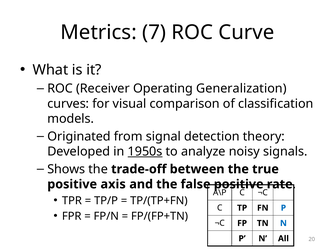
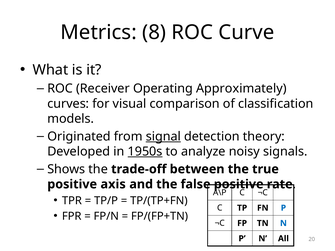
7: 7 -> 8
Generalization: Generalization -> Approximately
signal underline: none -> present
